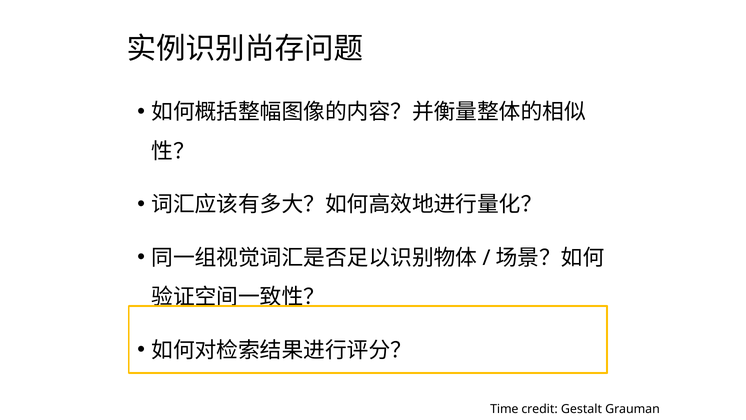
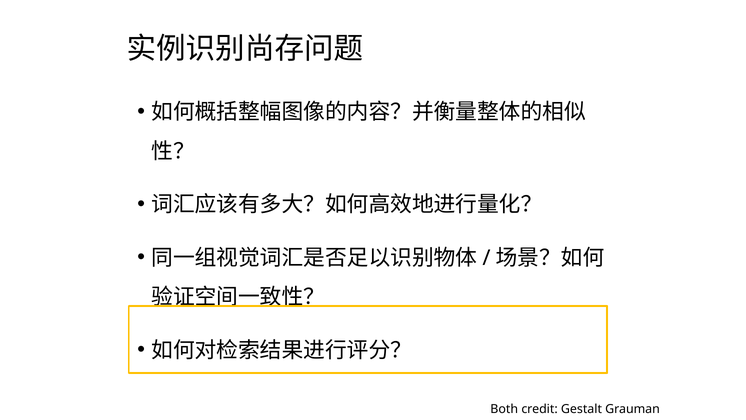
Time: Time -> Both
